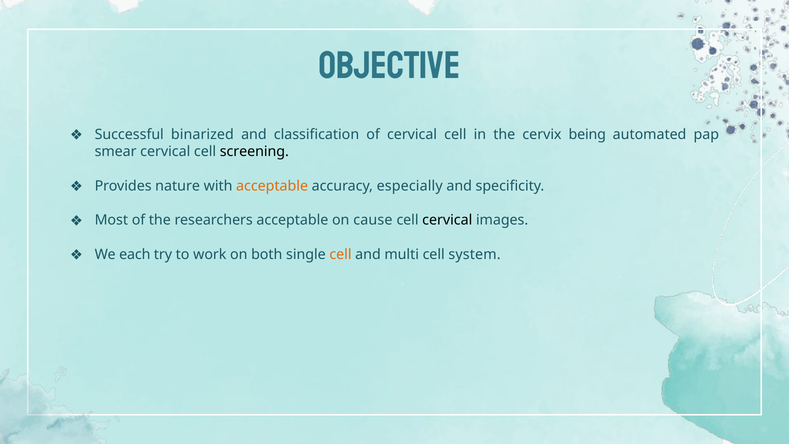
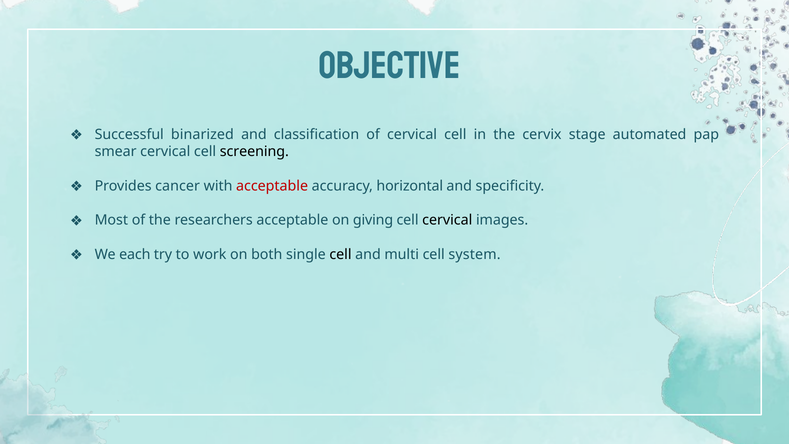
being: being -> stage
nature: nature -> cancer
acceptable at (272, 186) colour: orange -> red
especially: especially -> horizontal
cause: cause -> giving
cell at (340, 254) colour: orange -> black
